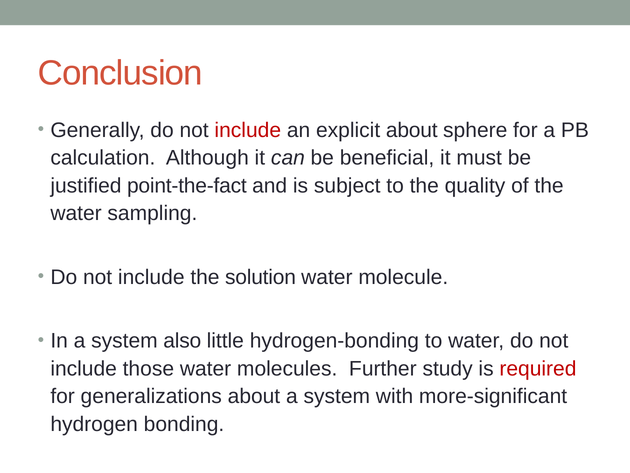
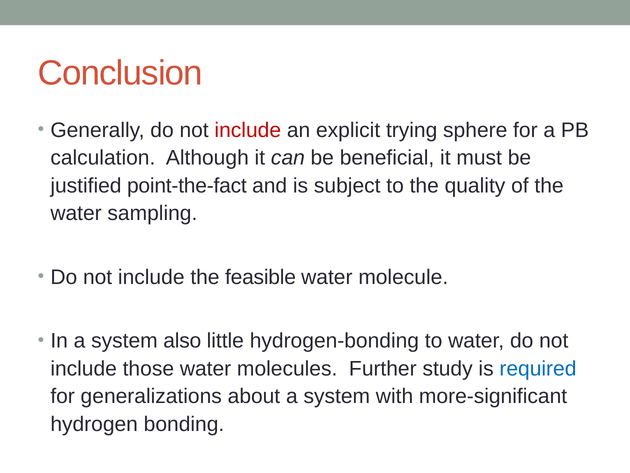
explicit about: about -> trying
solution: solution -> feasible
required colour: red -> blue
